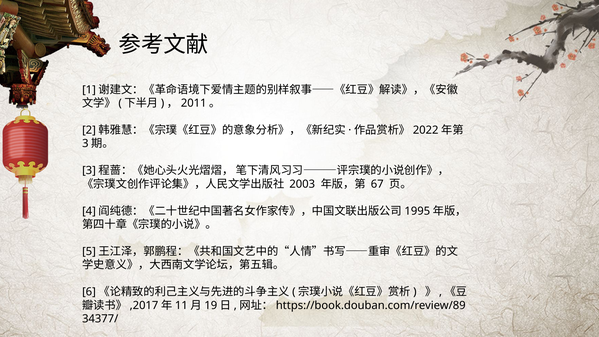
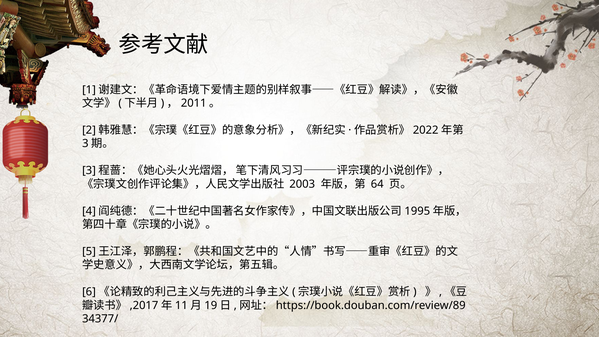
67: 67 -> 64
